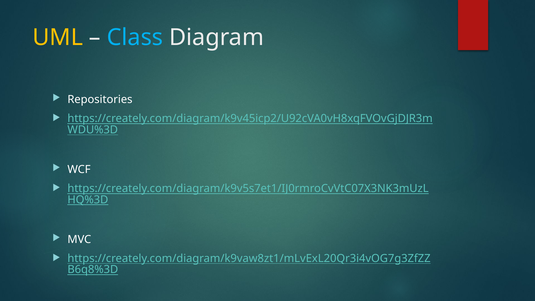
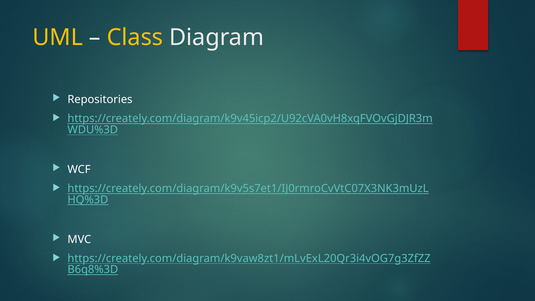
Class colour: light blue -> yellow
